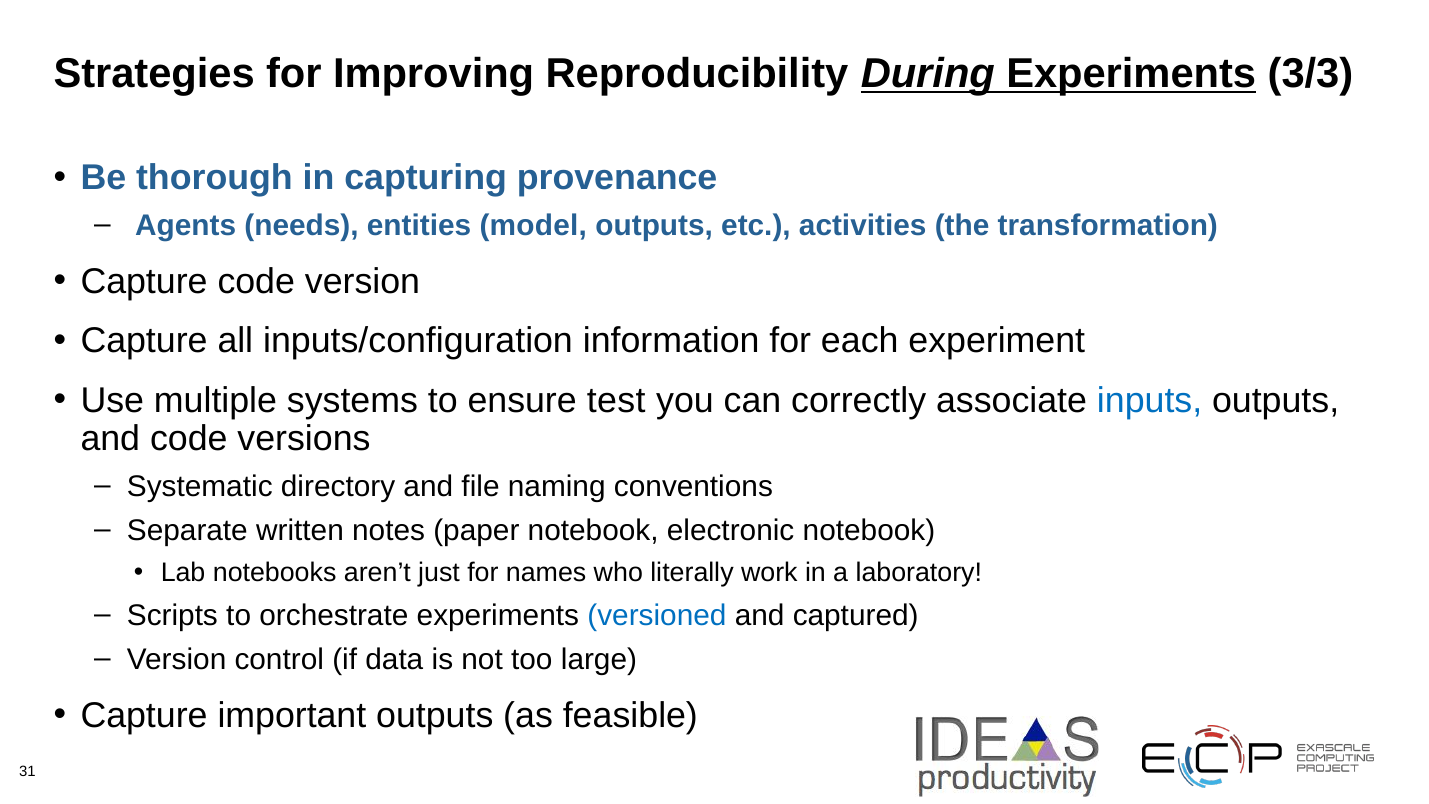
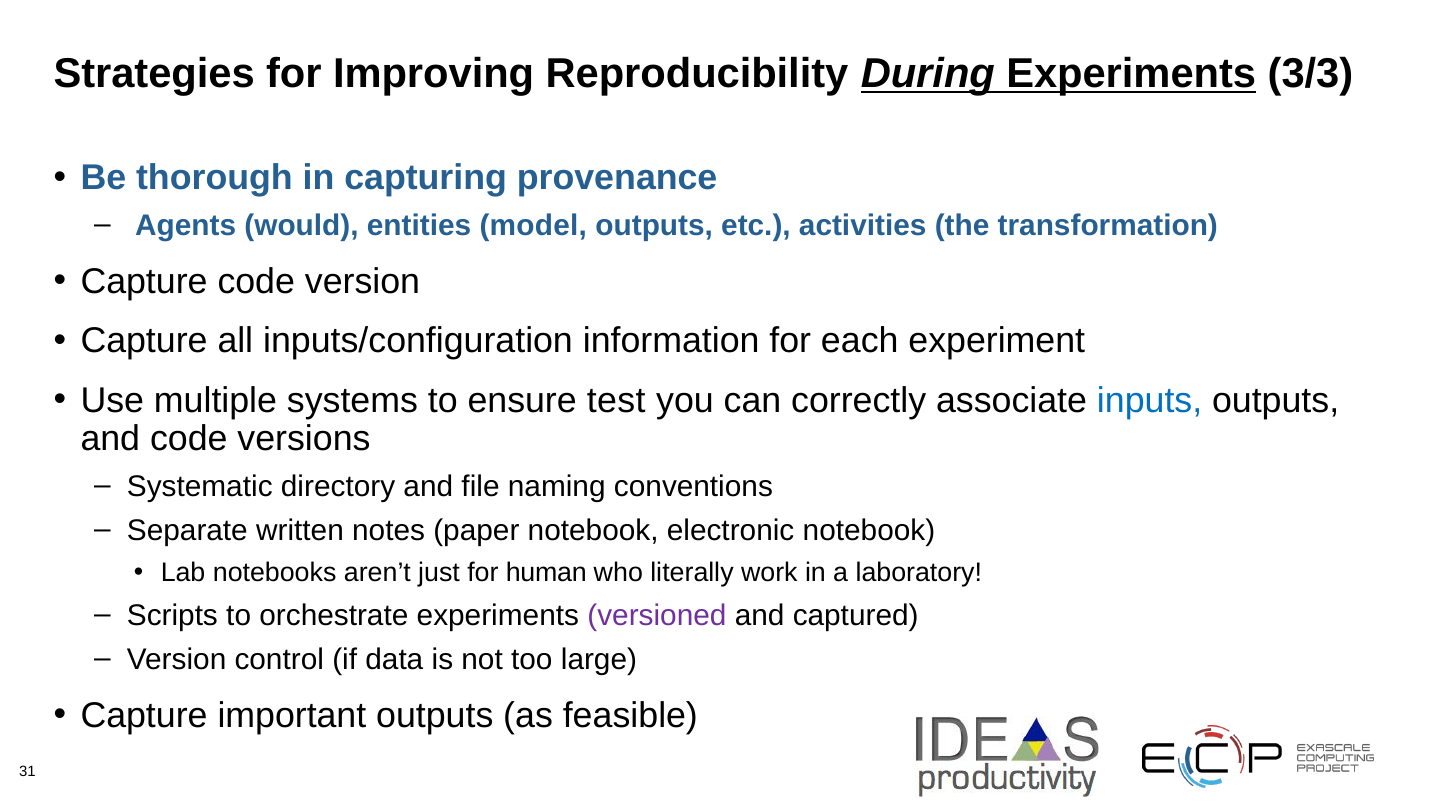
needs: needs -> would
names: names -> human
versioned colour: blue -> purple
